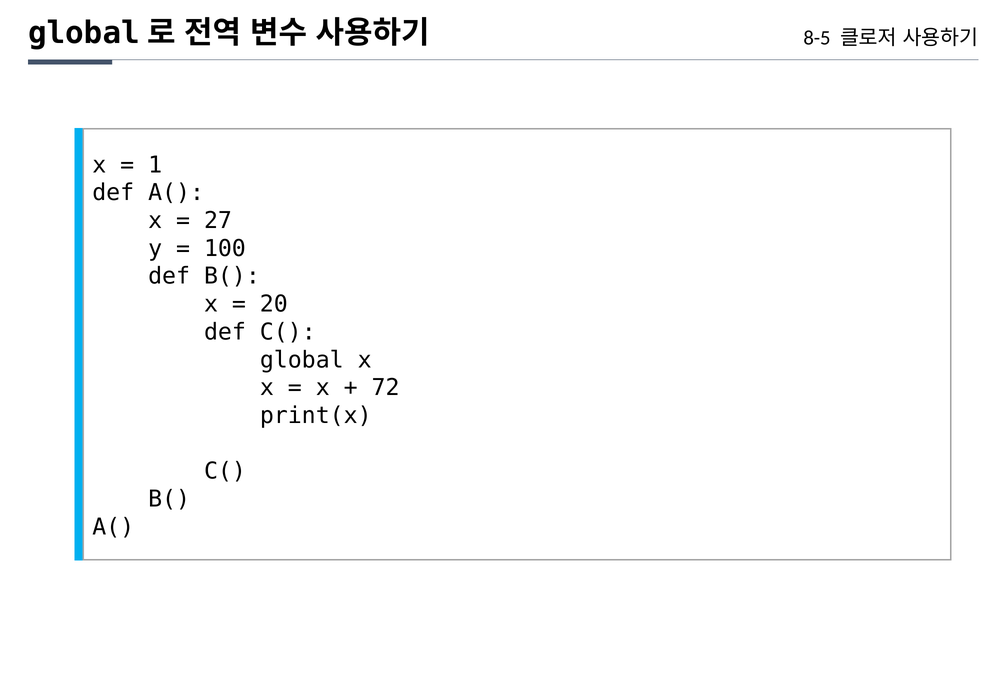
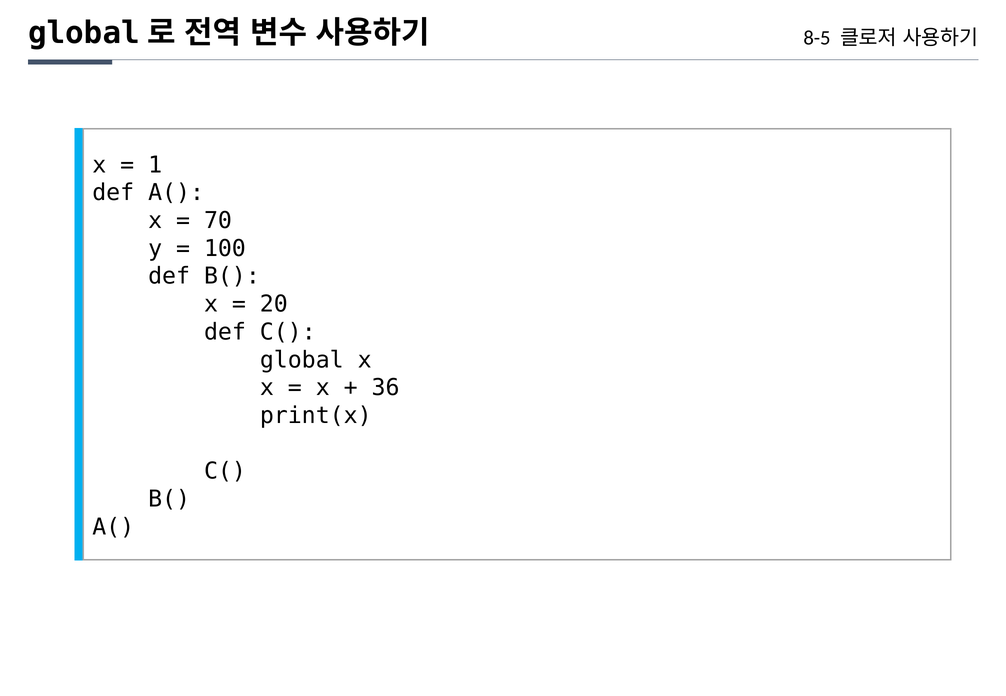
27: 27 -> 70
72: 72 -> 36
